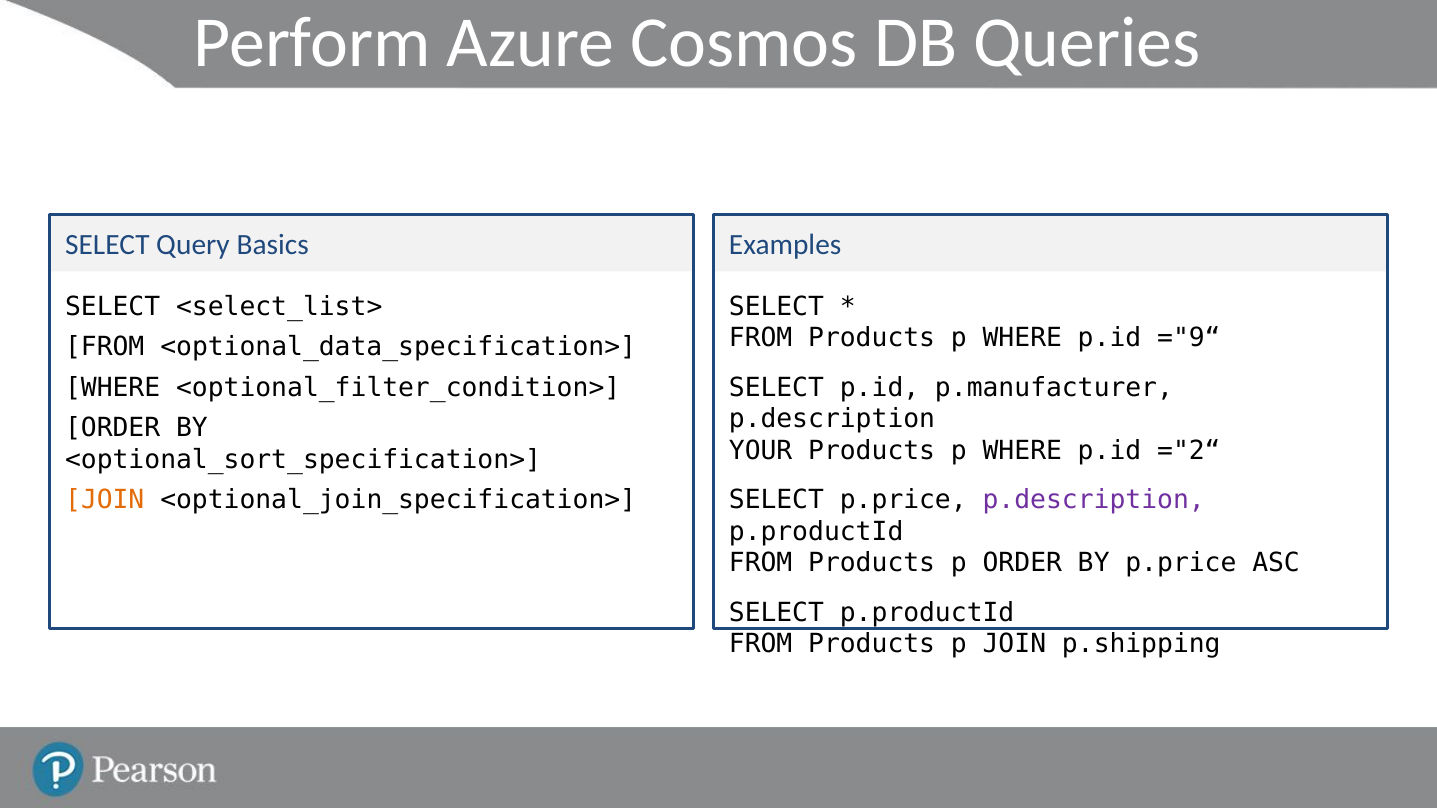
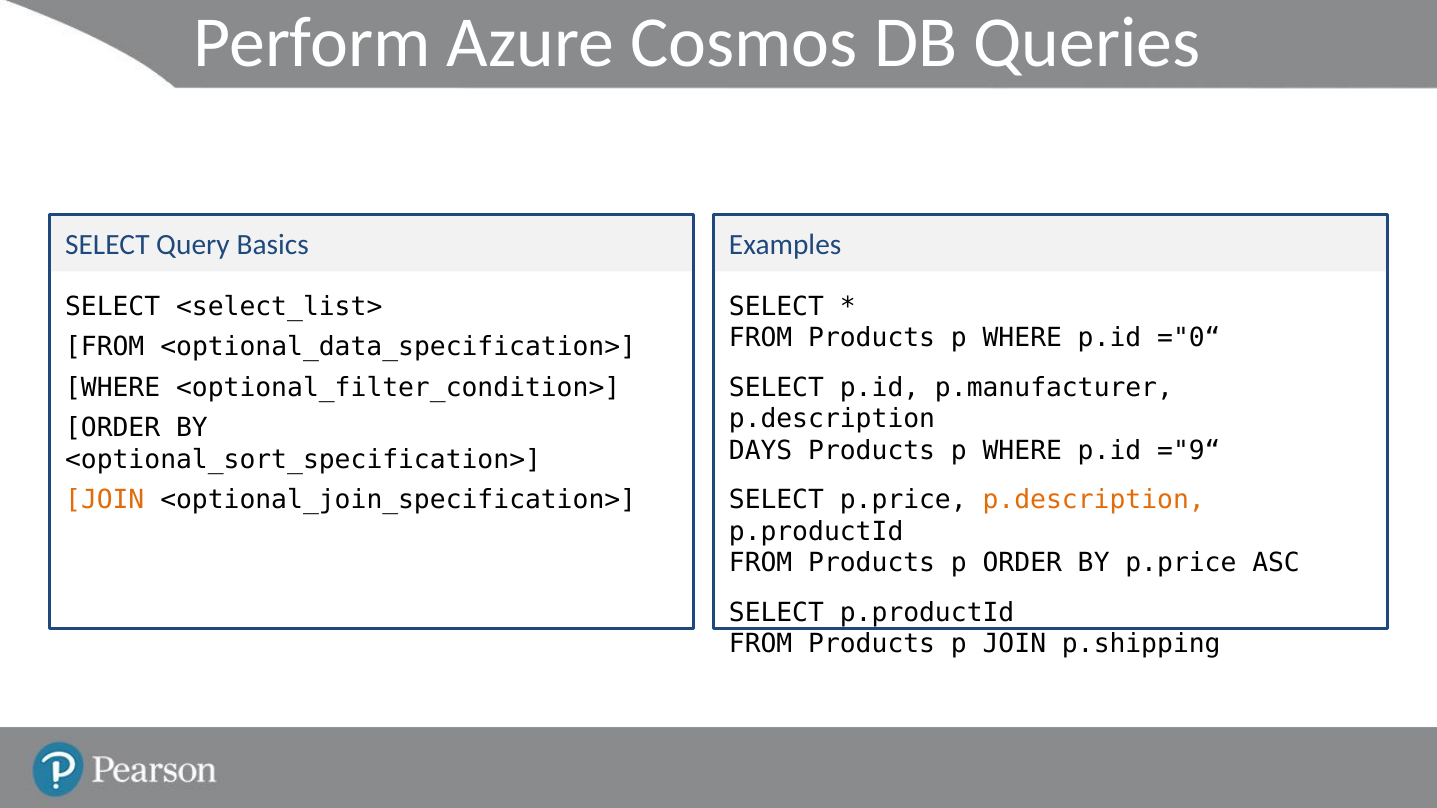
="9“: ="9“ -> ="0“
YOUR: YOUR -> DAYS
="2“: ="2“ -> ="9“
p.description at (1094, 500) colour: purple -> orange
